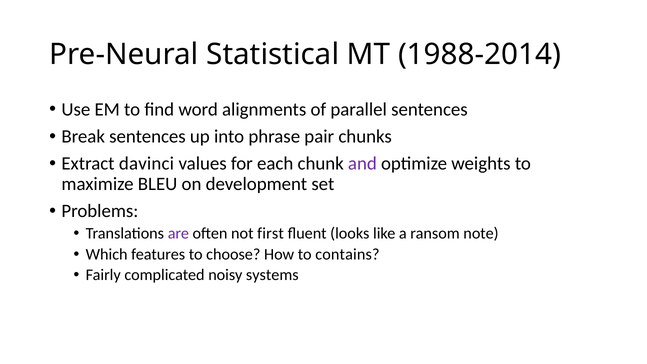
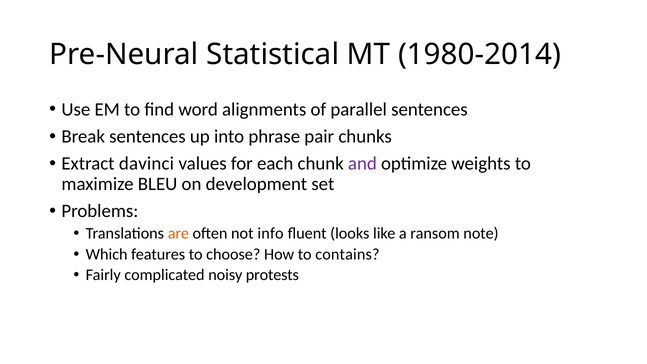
1988-2014: 1988-2014 -> 1980-2014
are colour: purple -> orange
first: first -> info
systems: systems -> protests
